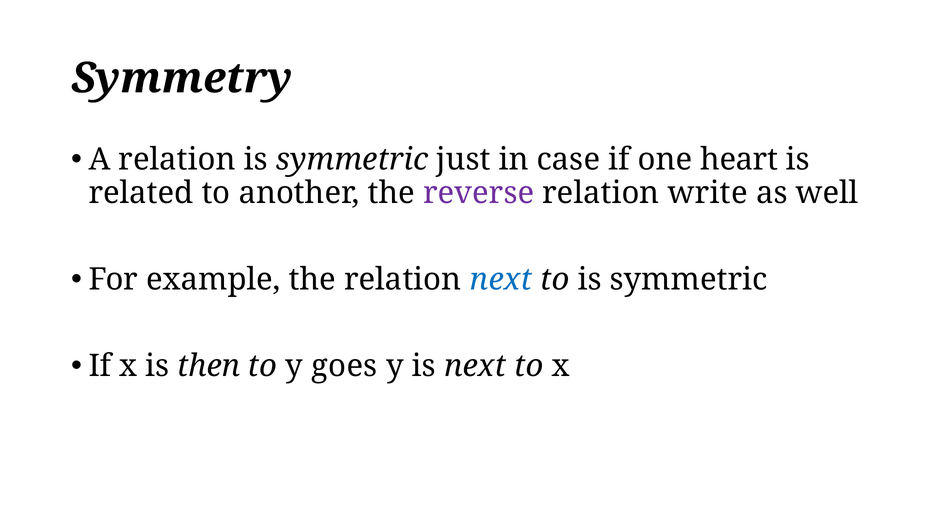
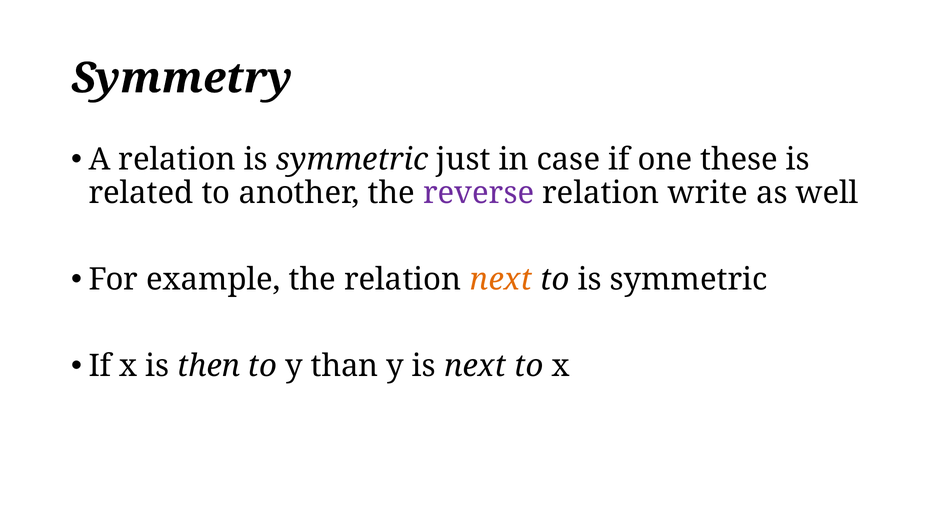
heart: heart -> these
next at (501, 280) colour: blue -> orange
goes: goes -> than
